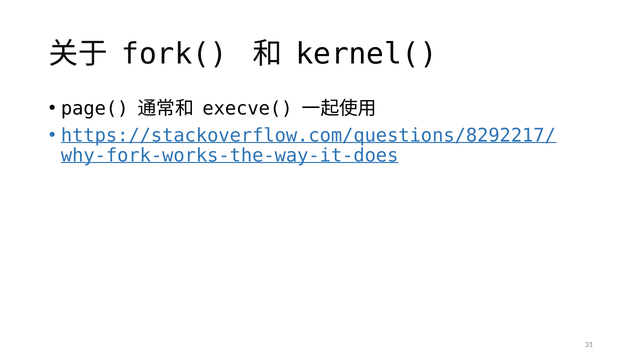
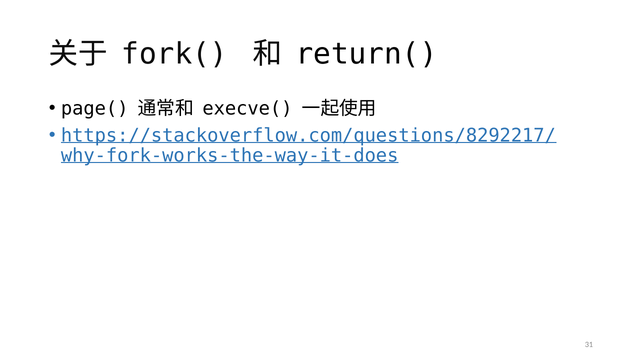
kernel(: kernel( -> return(
